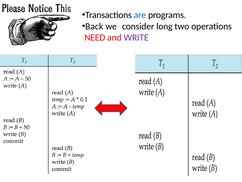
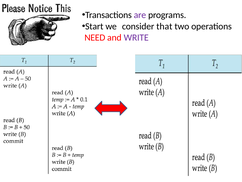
are colour: blue -> purple
Back: Back -> Start
long: long -> that
